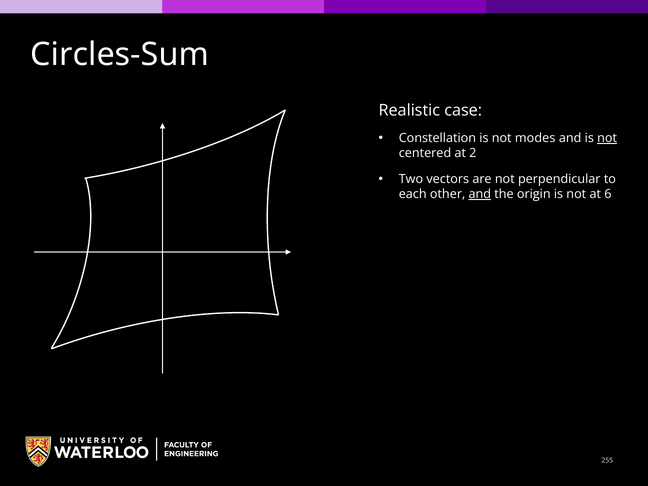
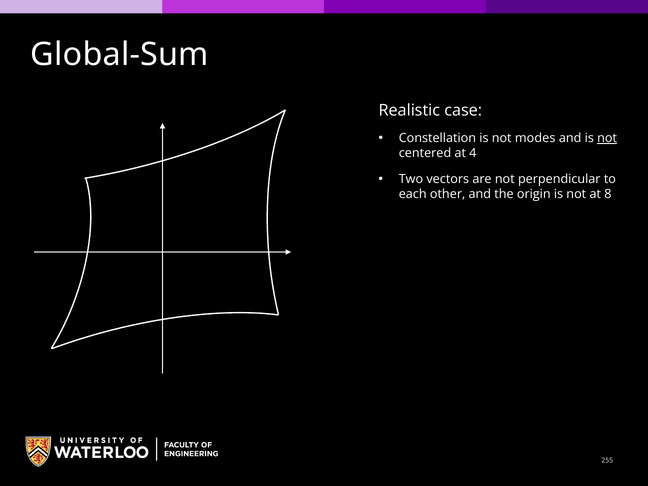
Circles-Sum: Circles-Sum -> Global-Sum
2: 2 -> 4
and at (480, 194) underline: present -> none
6: 6 -> 8
